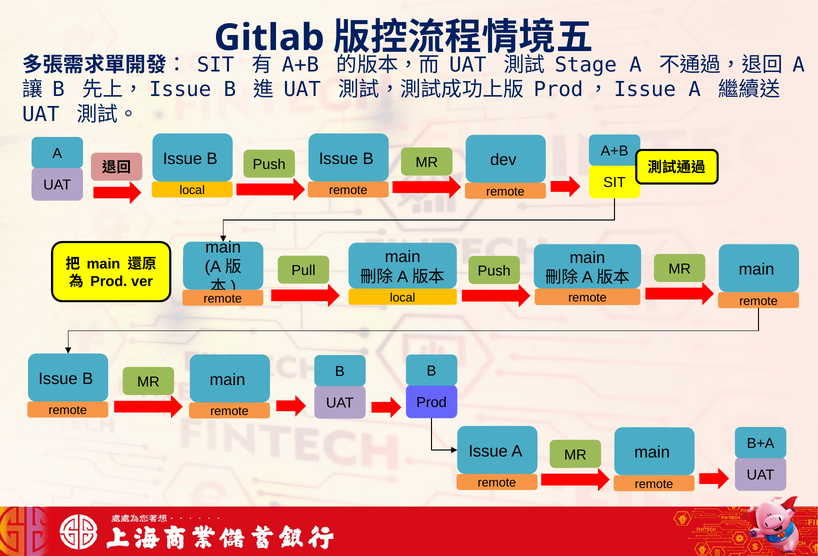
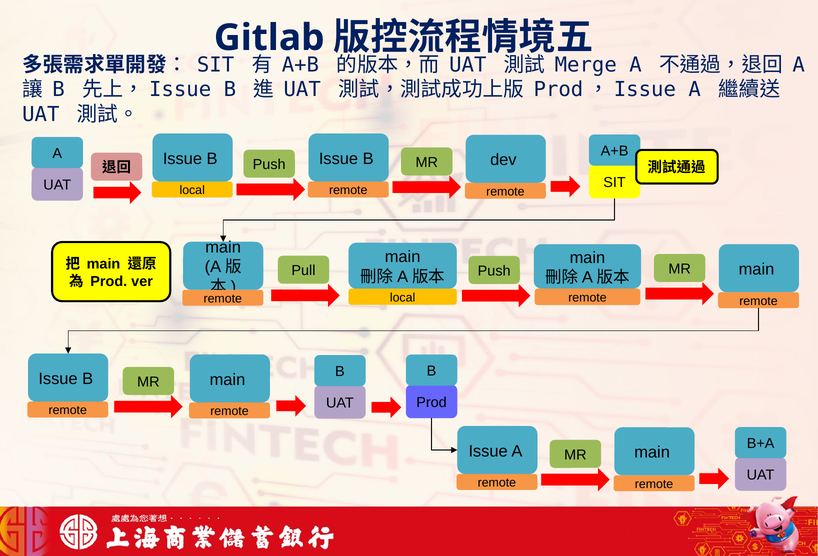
Stage: Stage -> Merge
